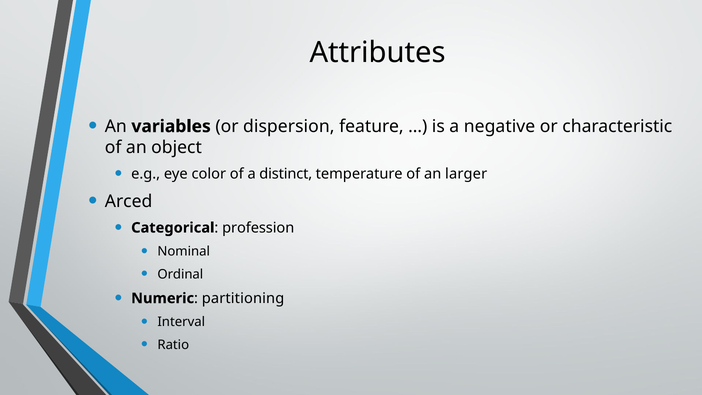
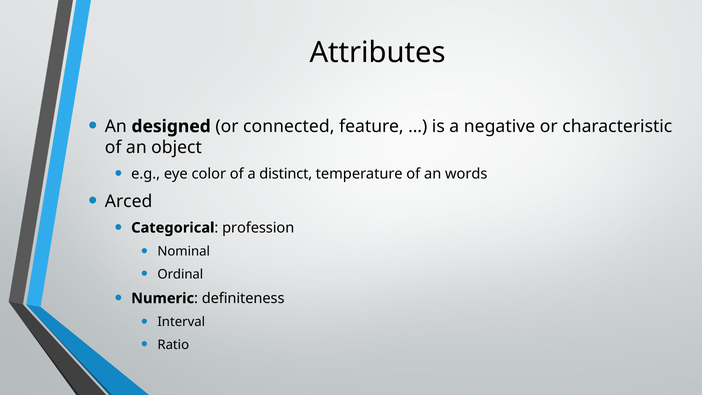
variables: variables -> designed
dispersion: dispersion -> connected
larger: larger -> words
partitioning: partitioning -> definiteness
